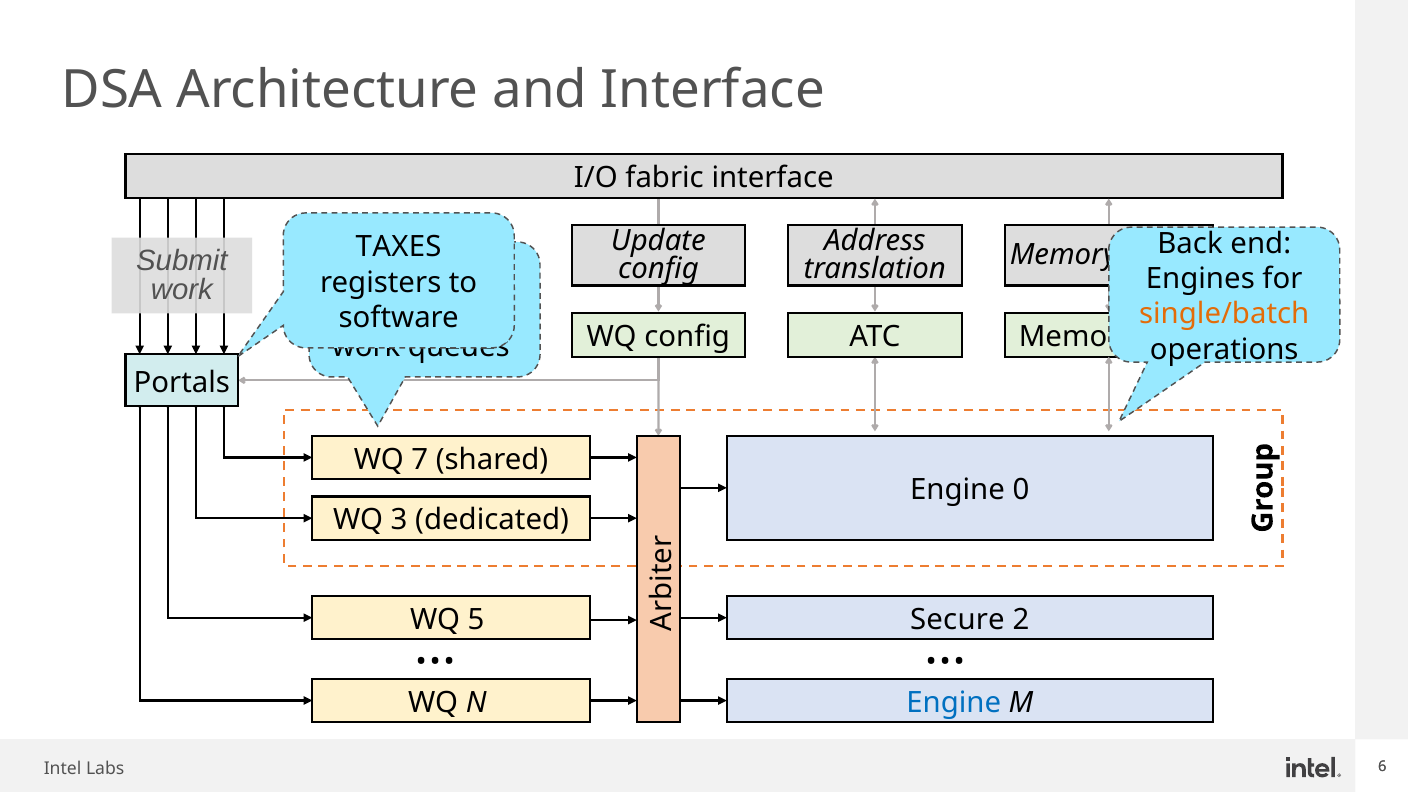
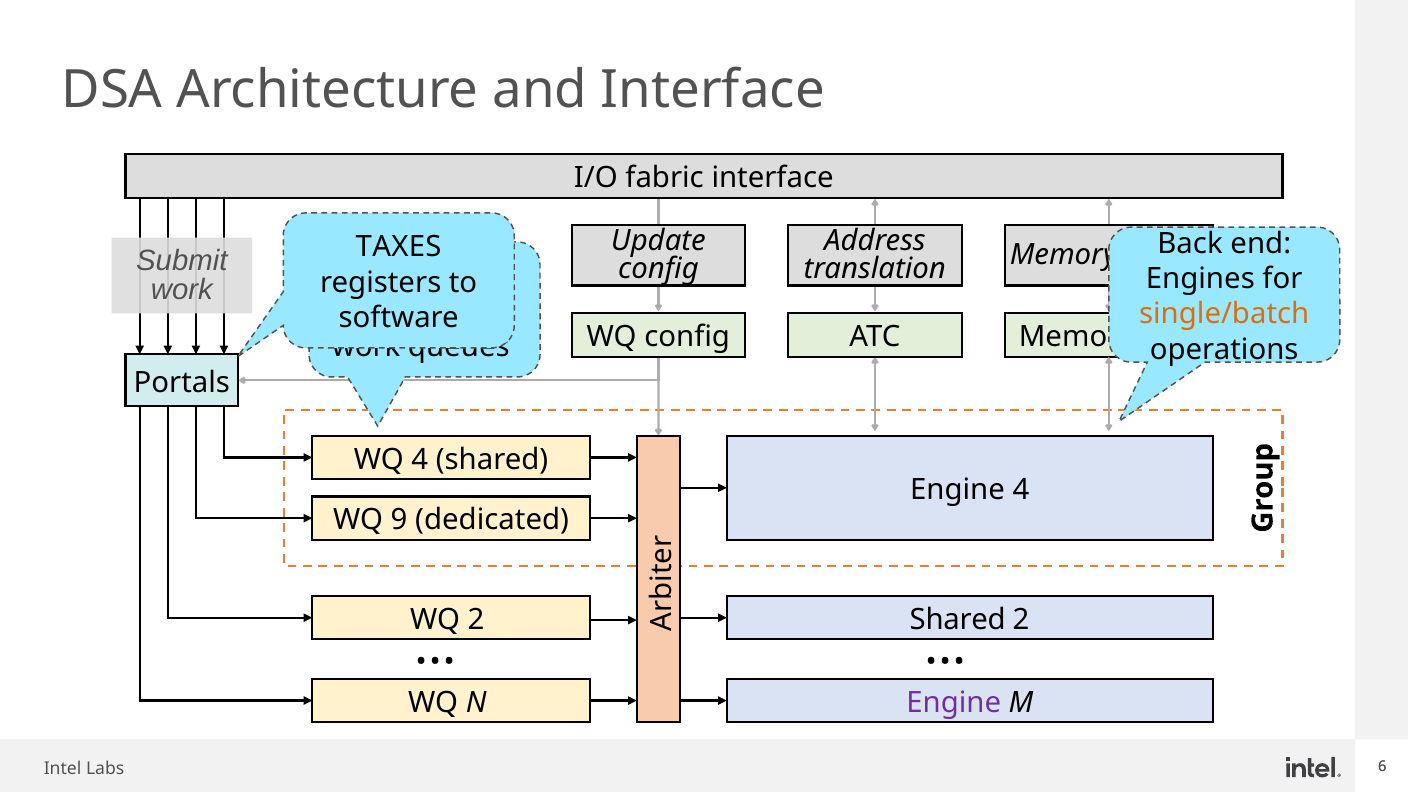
WQ 7: 7 -> 4
Engine 0: 0 -> 4
3: 3 -> 9
WQ 5: 5 -> 2
Secure at (957, 620): Secure -> Shared
Engine at (954, 703) colour: blue -> purple
